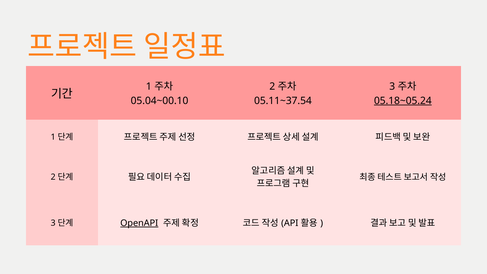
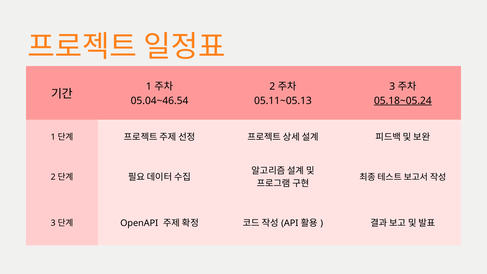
05.04~00.10: 05.04~00.10 -> 05.04~46.54
05.11~37.54: 05.11~37.54 -> 05.11~05.13
OpenAPI underline: present -> none
